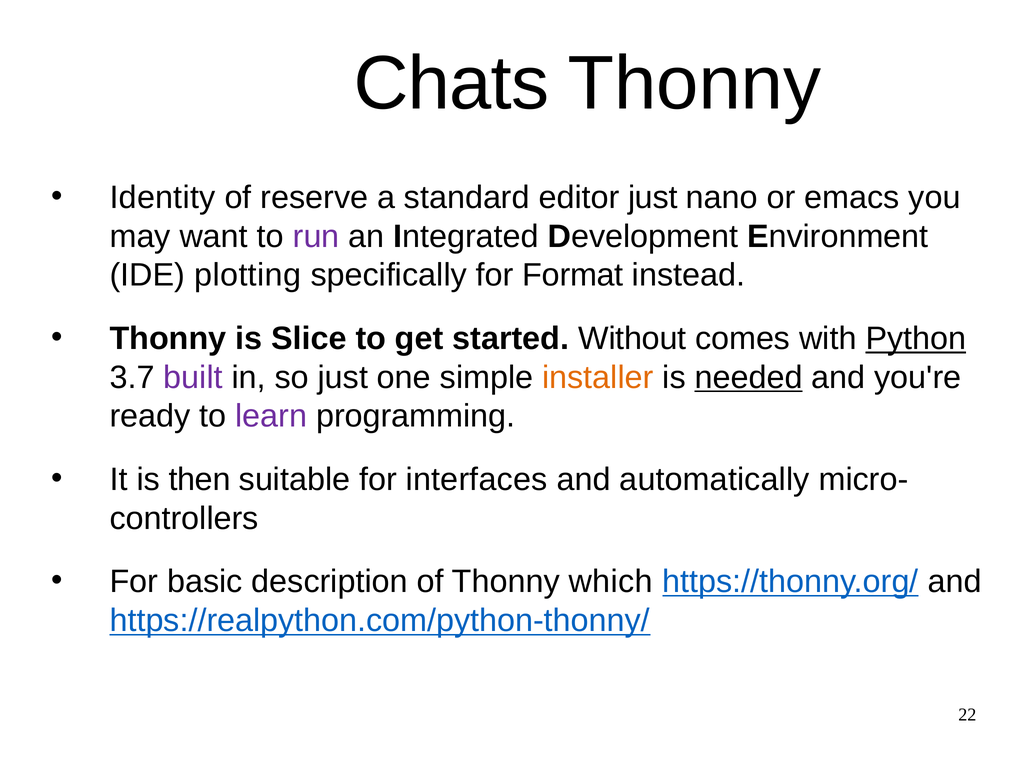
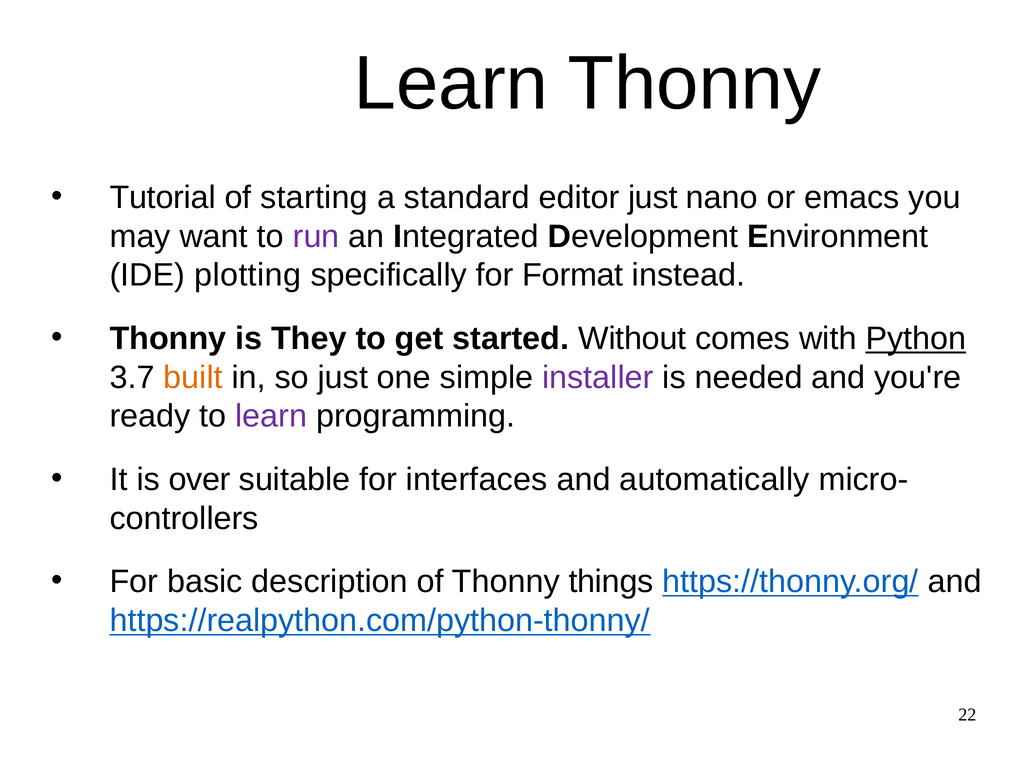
Chats at (451, 84): Chats -> Learn
Identity: Identity -> Tutorial
reserve: reserve -> starting
Slice: Slice -> They
built colour: purple -> orange
installer colour: orange -> purple
needed underline: present -> none
then: then -> over
which: which -> things
